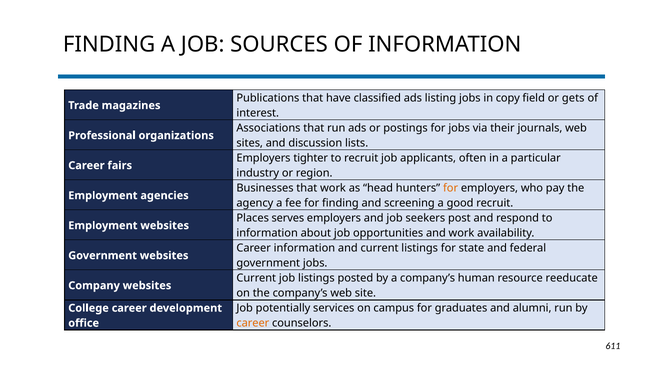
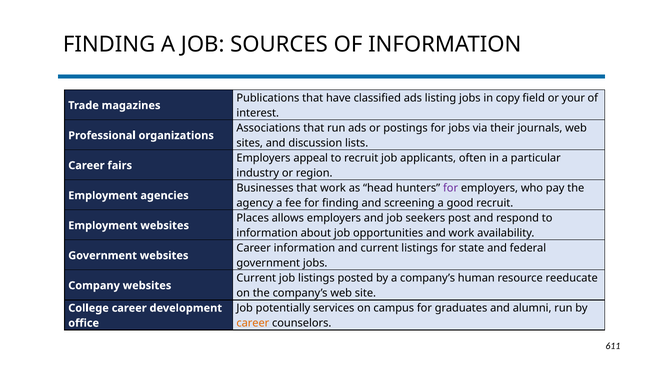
gets: gets -> your
tighter: tighter -> appeal
for at (451, 188) colour: orange -> purple
serves: serves -> allows
